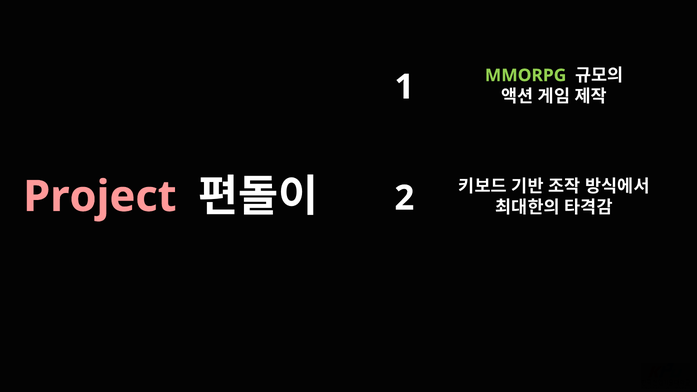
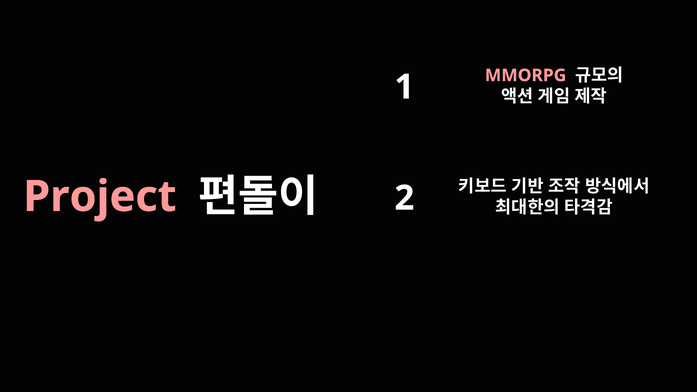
MMORPG colour: light green -> pink
